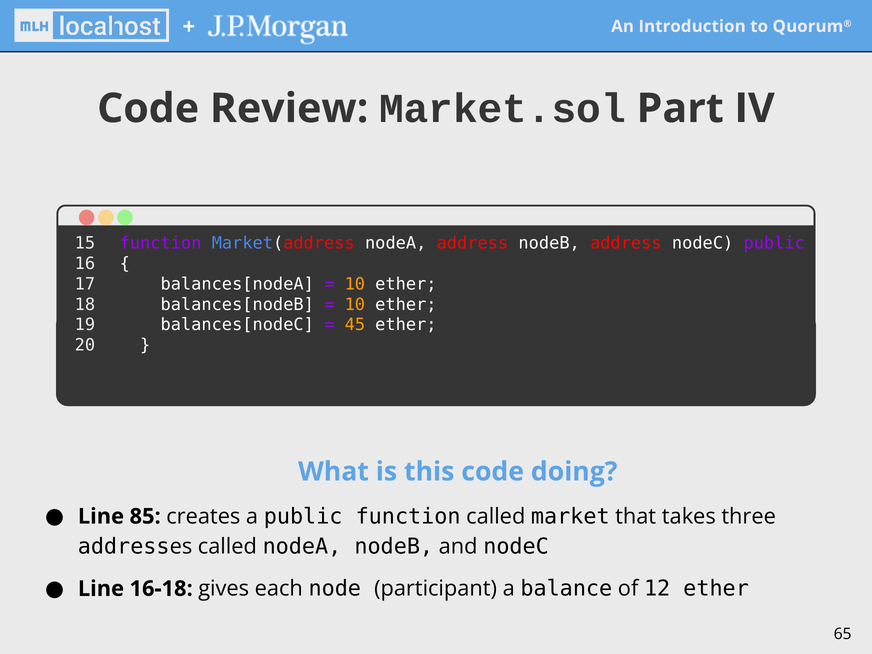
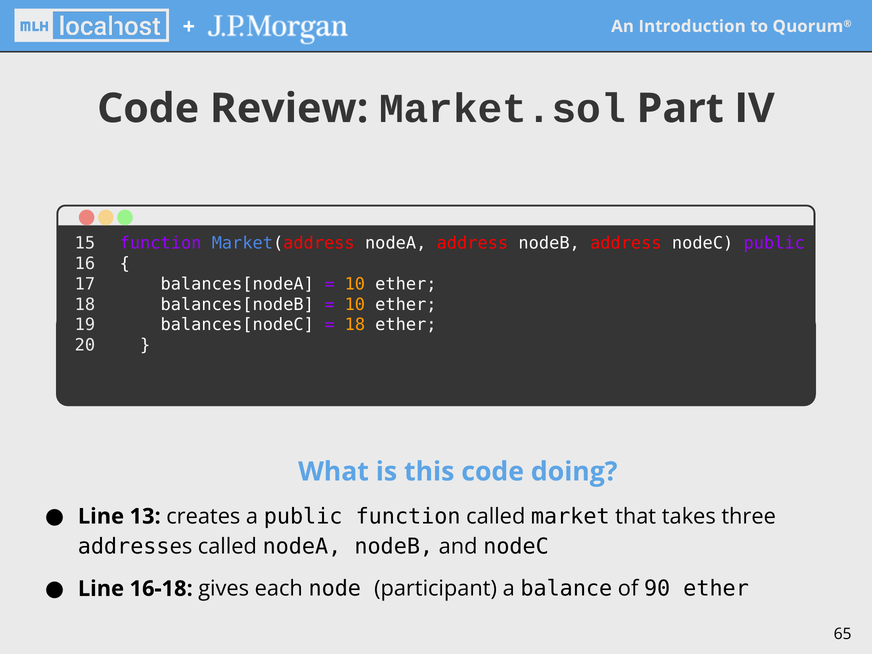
45 at (355, 325): 45 -> 18
85: 85 -> 13
12: 12 -> 90
